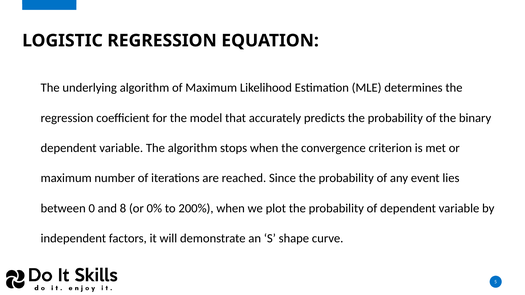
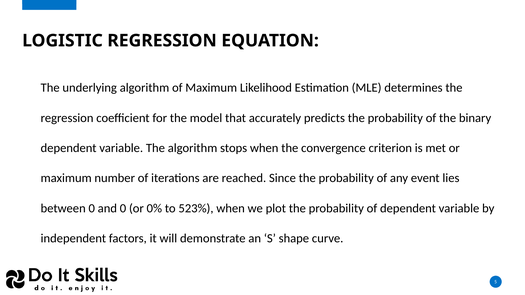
and 8: 8 -> 0
200%: 200% -> 523%
